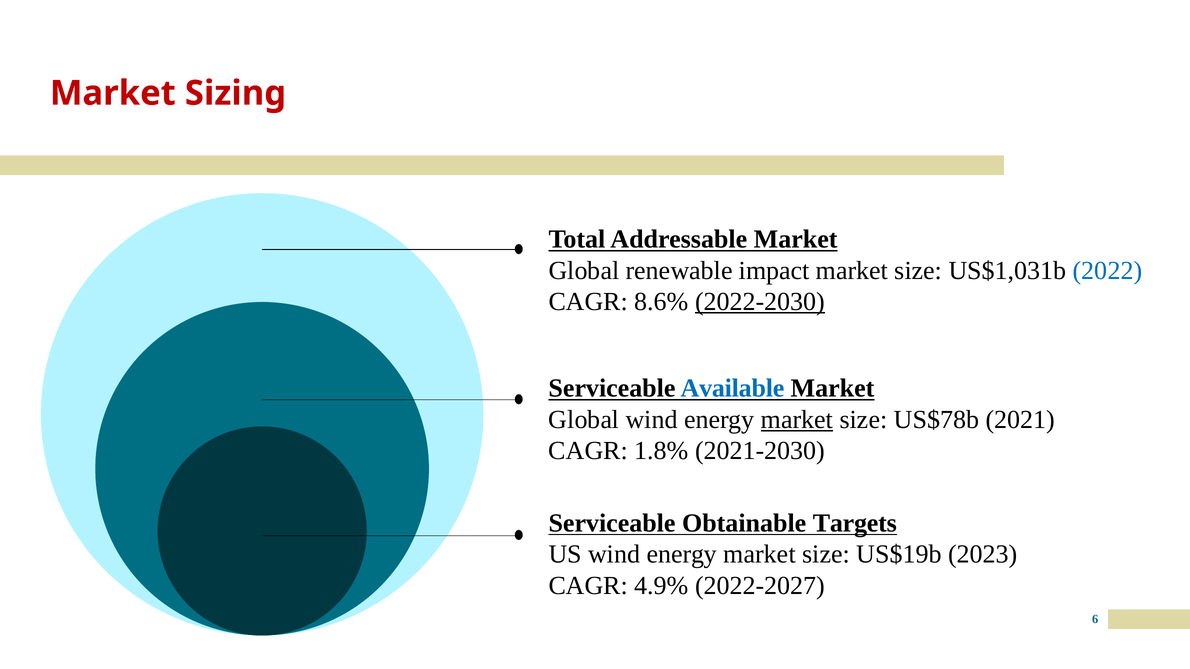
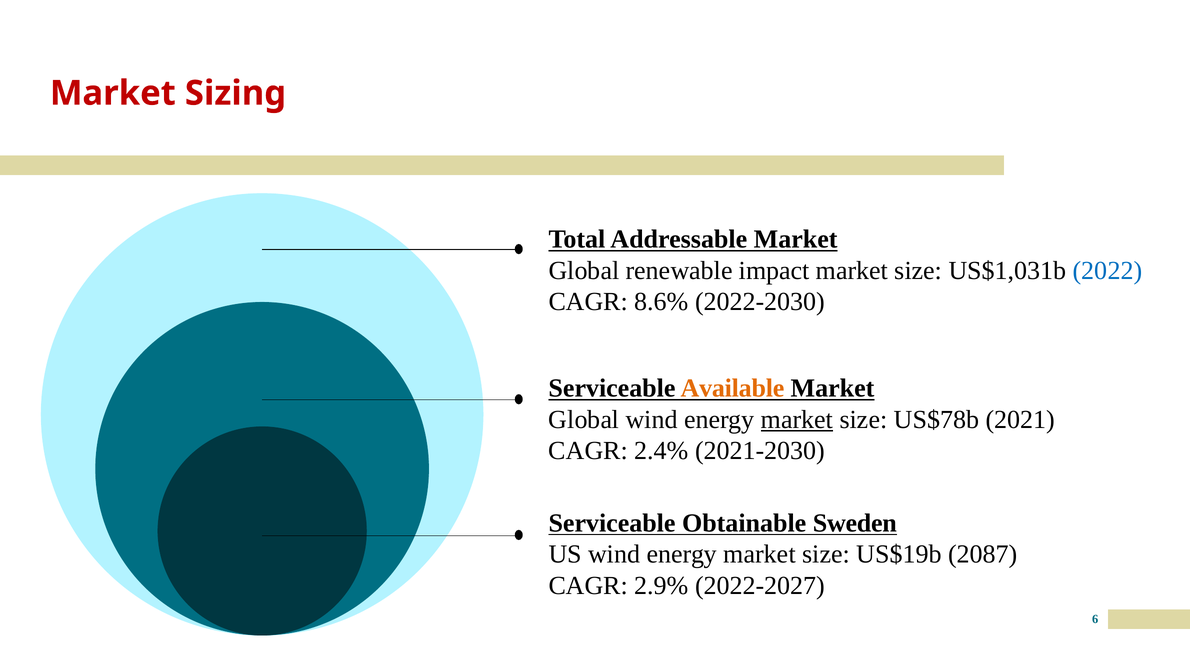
2022-2030 underline: present -> none
Available colour: blue -> orange
1.8%: 1.8% -> 2.4%
Targets: Targets -> Sweden
2023: 2023 -> 2087
4.9%: 4.9% -> 2.9%
